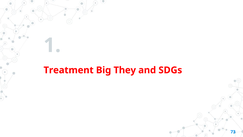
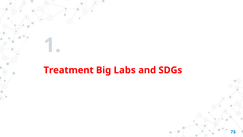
They: They -> Labs
